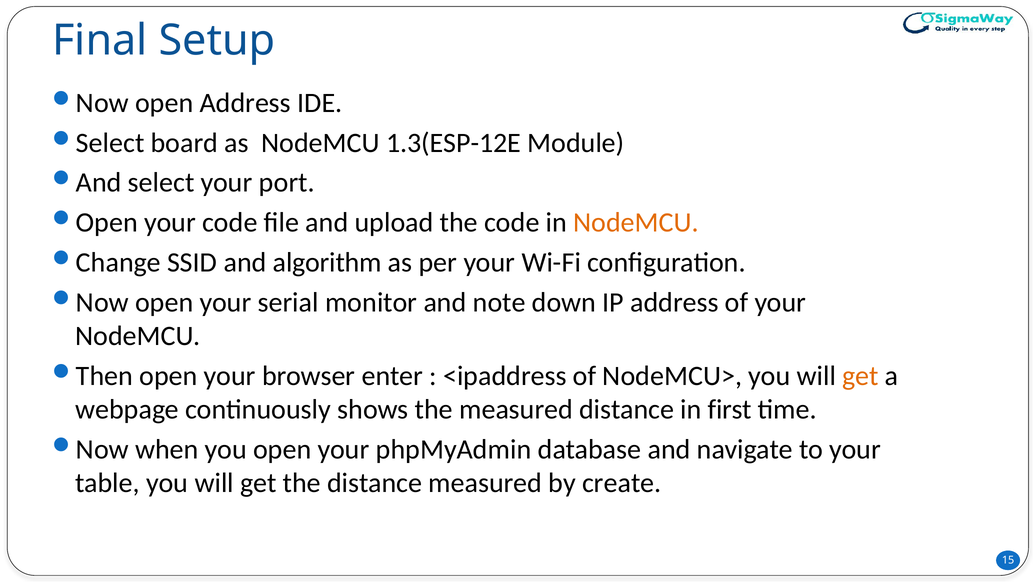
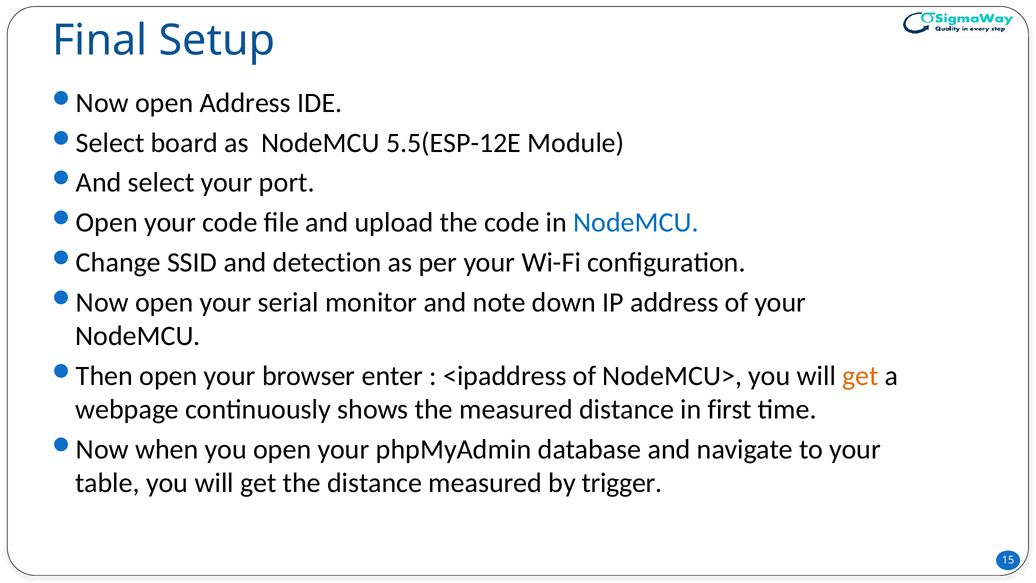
1.3(ESP-12E: 1.3(ESP-12E -> 5.5(ESP-12E
NodeMCU at (636, 222) colour: orange -> blue
algorithm: algorithm -> detection
create: create -> trigger
